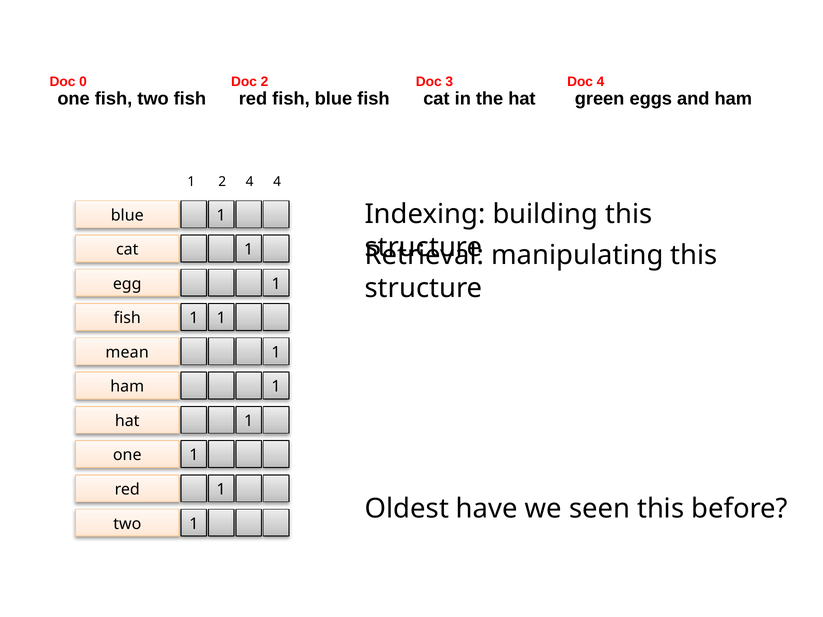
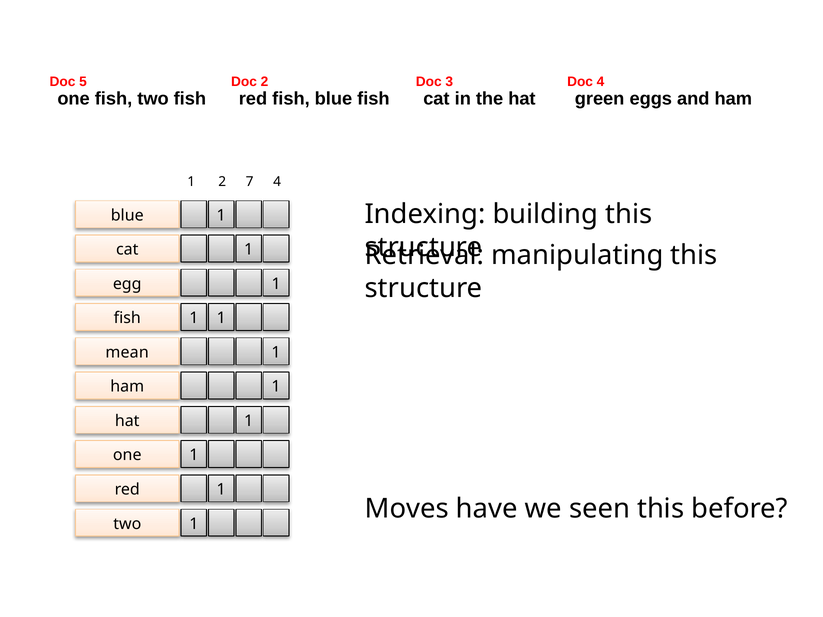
0: 0 -> 5
2 4: 4 -> 7
Oldest: Oldest -> Moves
